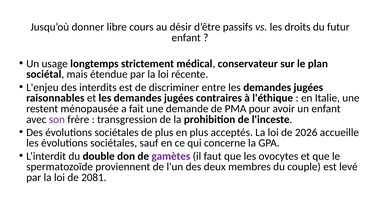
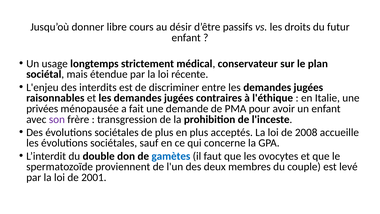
restent: restent -> privées
2026: 2026 -> 2008
gamètes colour: purple -> blue
2081: 2081 -> 2001
